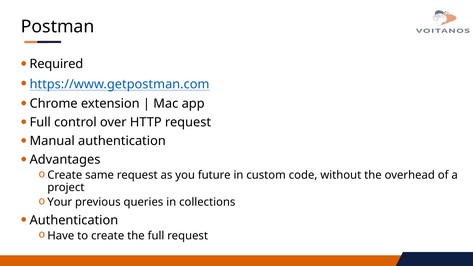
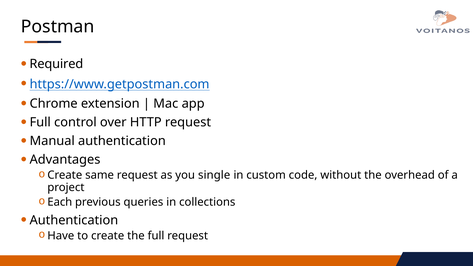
future: future -> single
Your: Your -> Each
